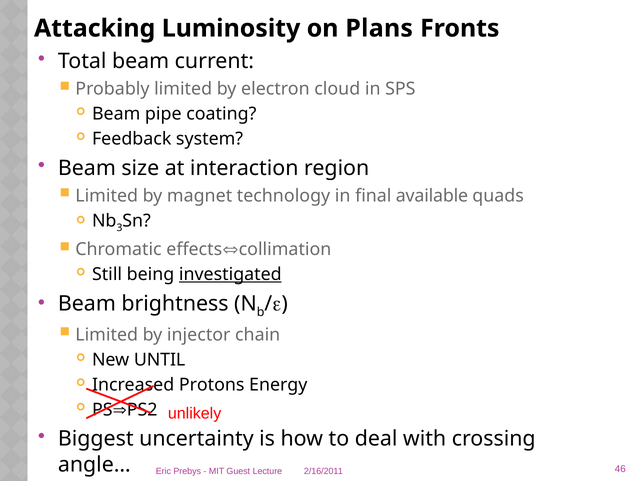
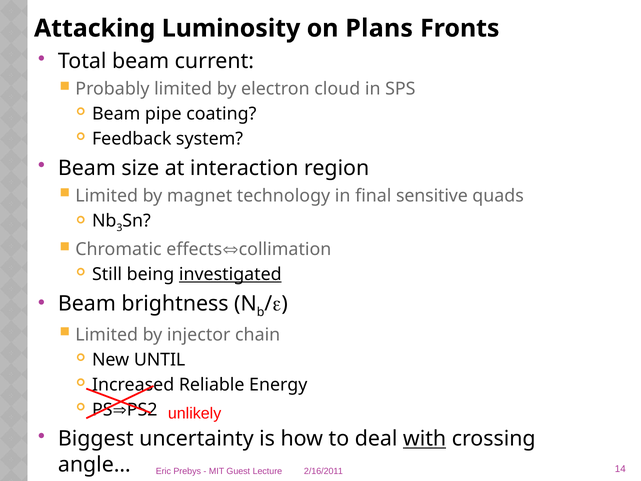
available: available -> sensitive
Protons: Protons -> Reliable
with underline: none -> present
46: 46 -> 14
